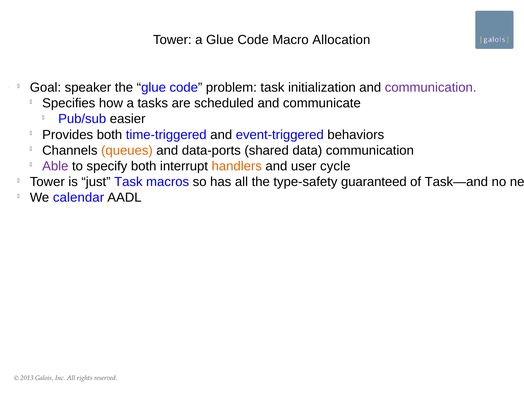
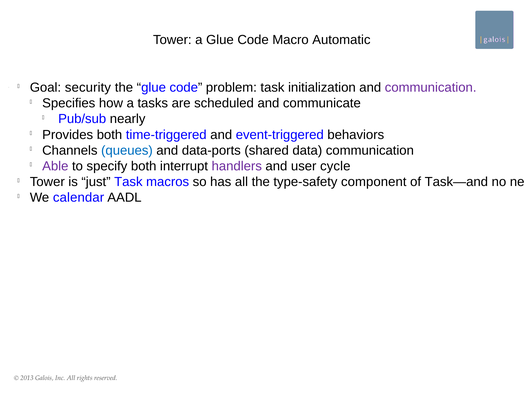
Allocation: Allocation -> Automatic
speaker: speaker -> security
easier: easier -> nearly
queues colour: orange -> blue
handlers colour: orange -> purple
guaranteed: guaranteed -> component
